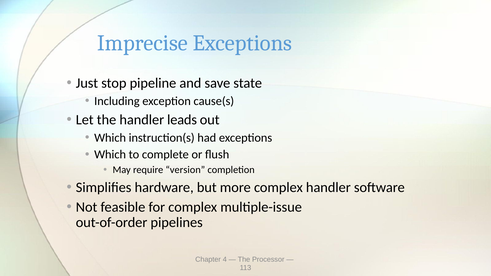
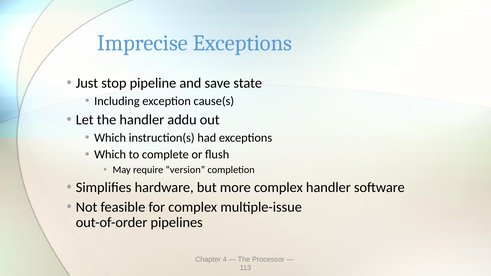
leads: leads -> addu
